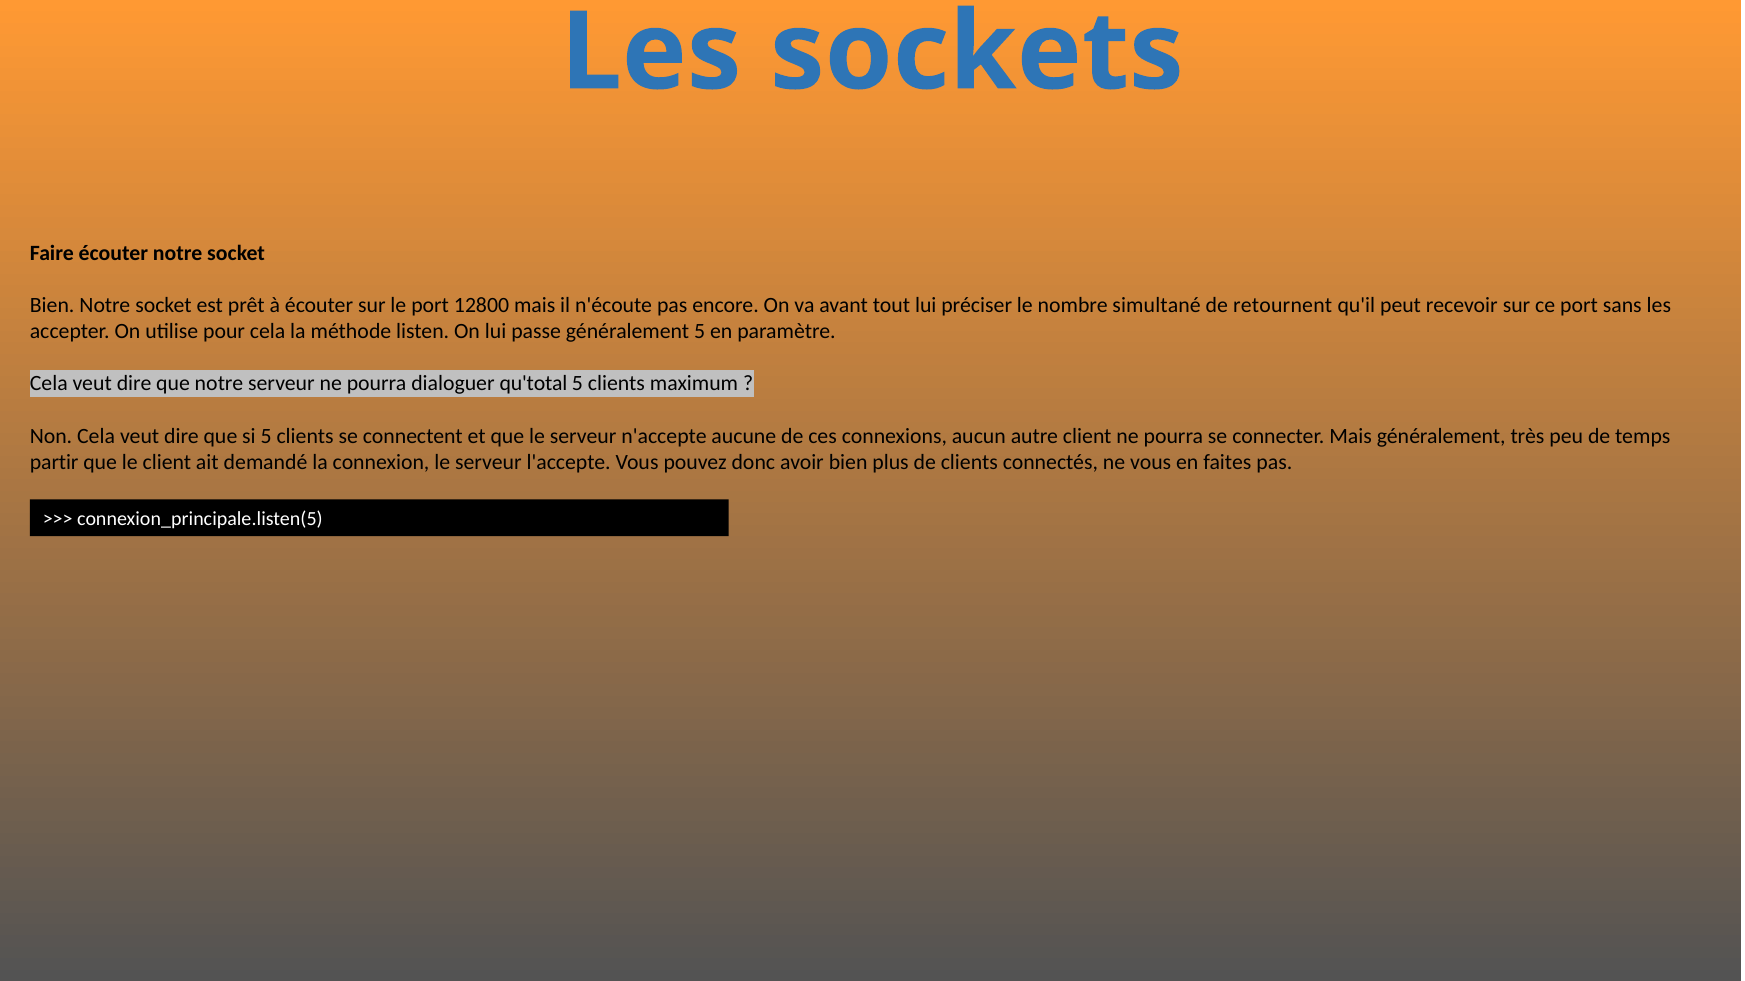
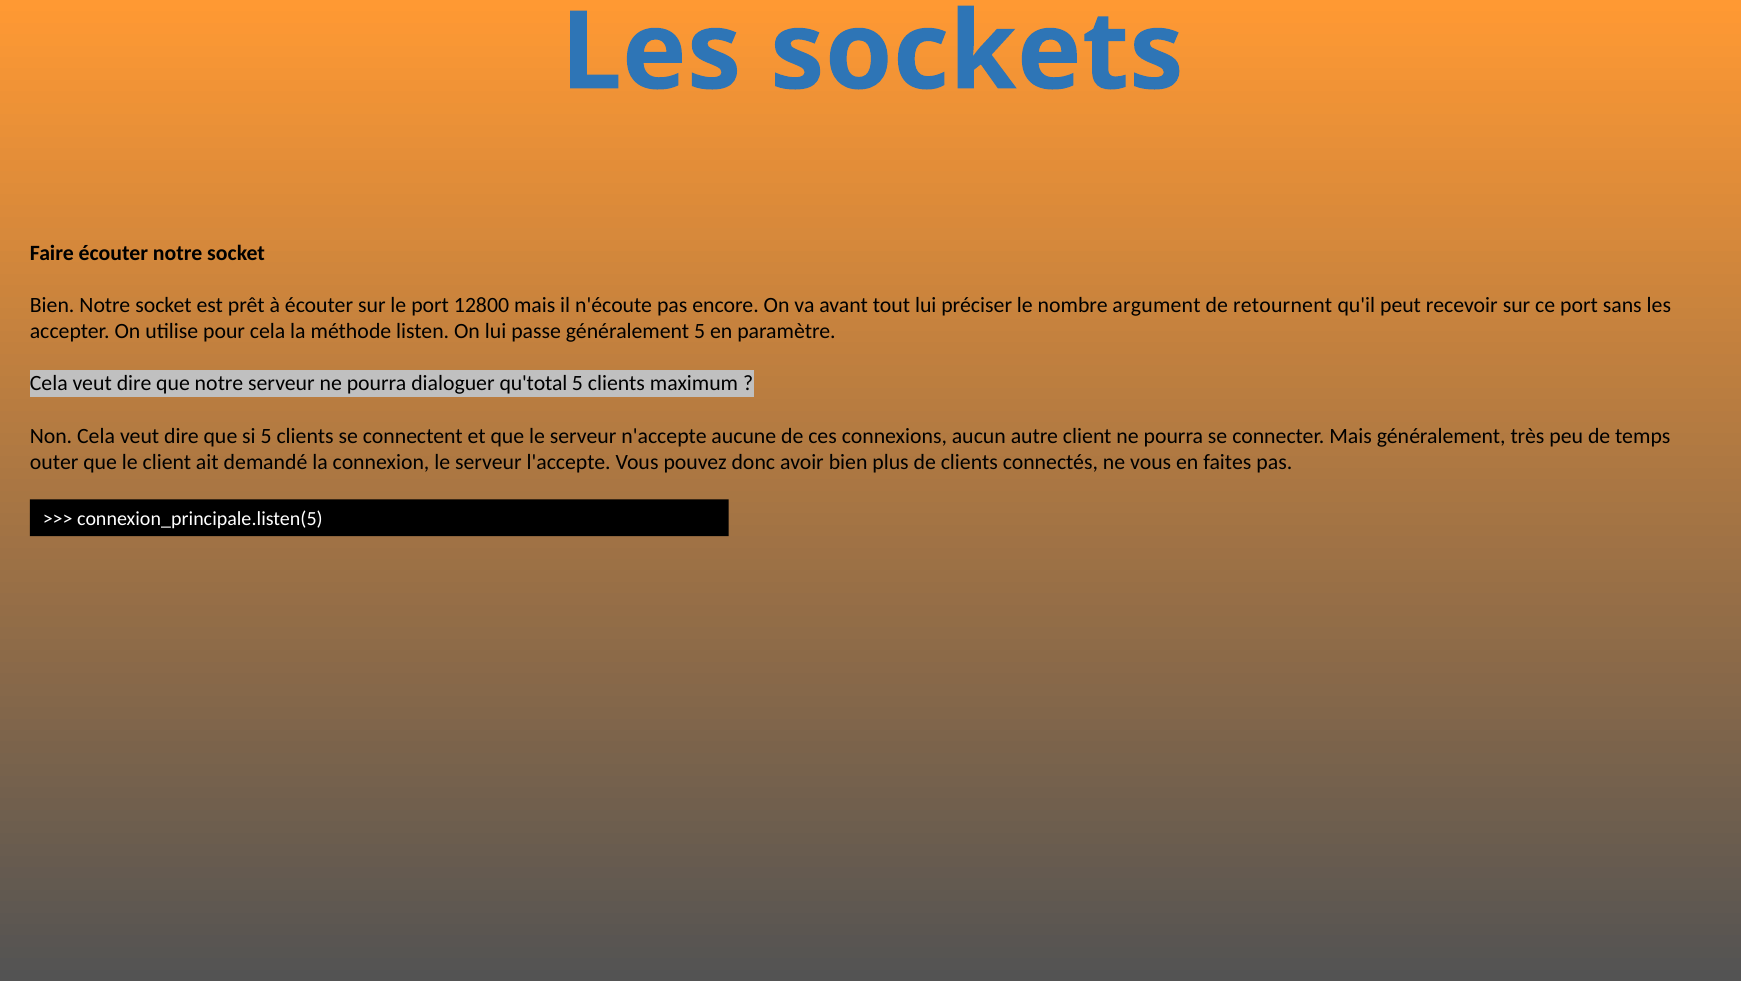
simultané: simultané -> argument
partir: partir -> outer
